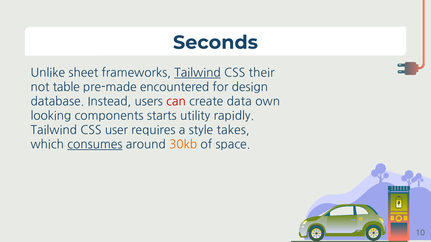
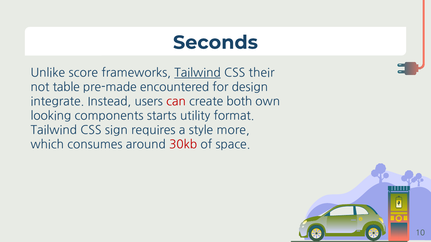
sheet: sheet -> score
database: database -> integrate
data: data -> both
rapidly: rapidly -> format
user: user -> sign
takes: takes -> more
consumes underline: present -> none
30kb colour: orange -> red
